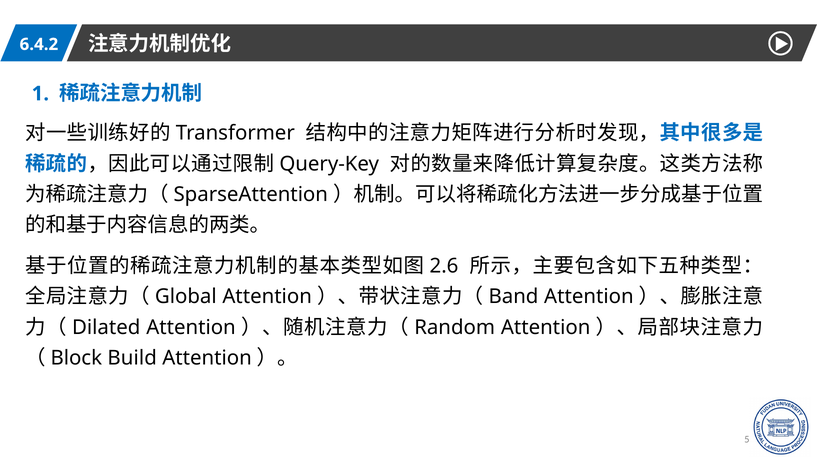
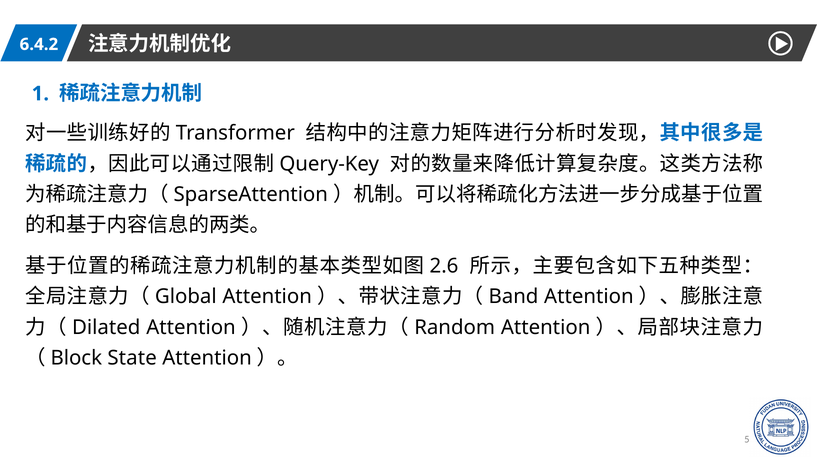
Build: Build -> State
